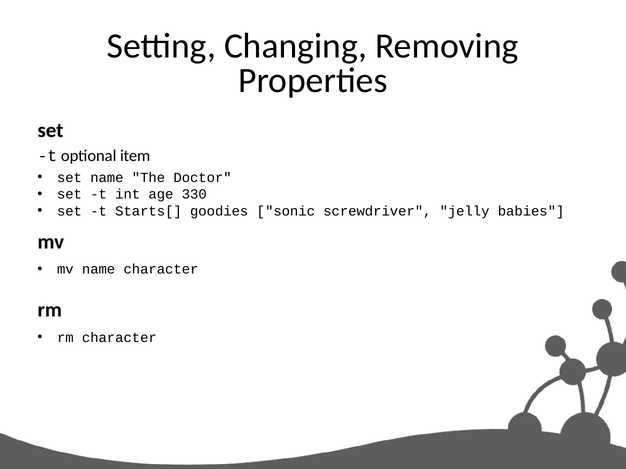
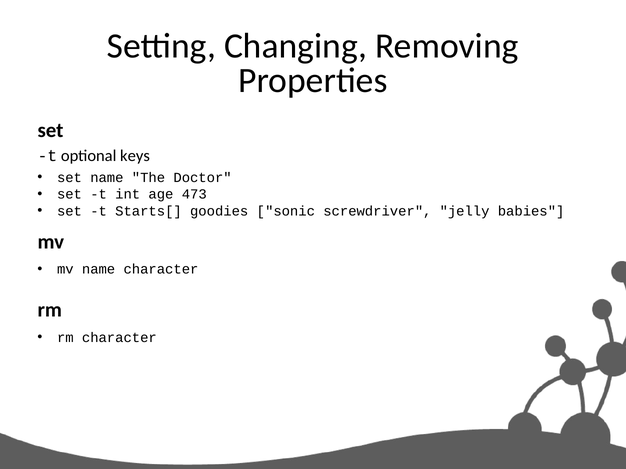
item: item -> keys
330: 330 -> 473
